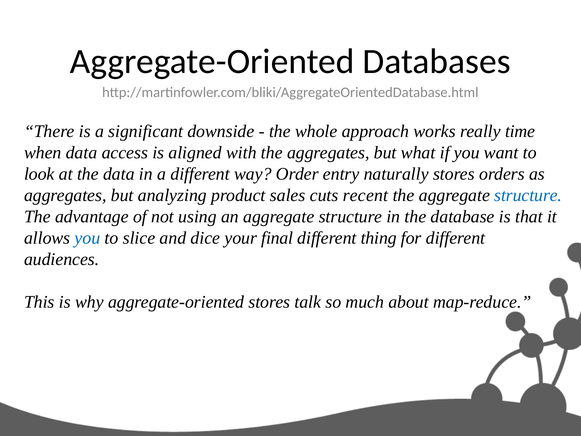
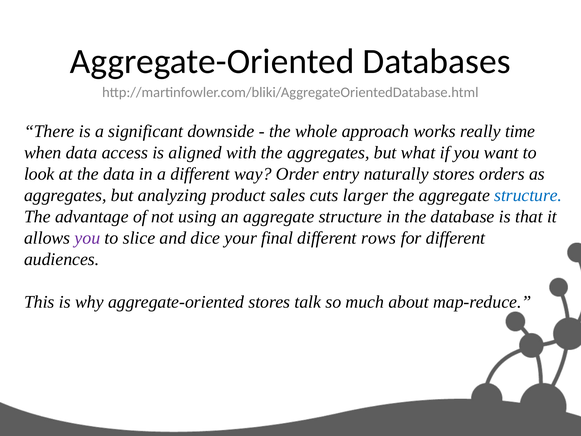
recent: recent -> larger
you at (87, 238) colour: blue -> purple
thing: thing -> rows
